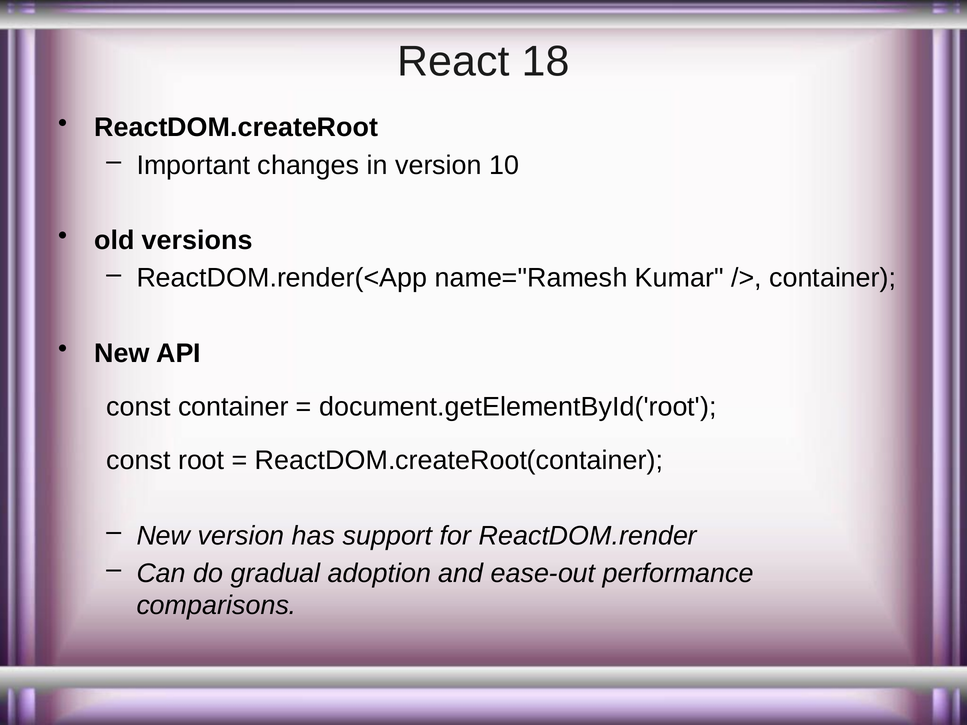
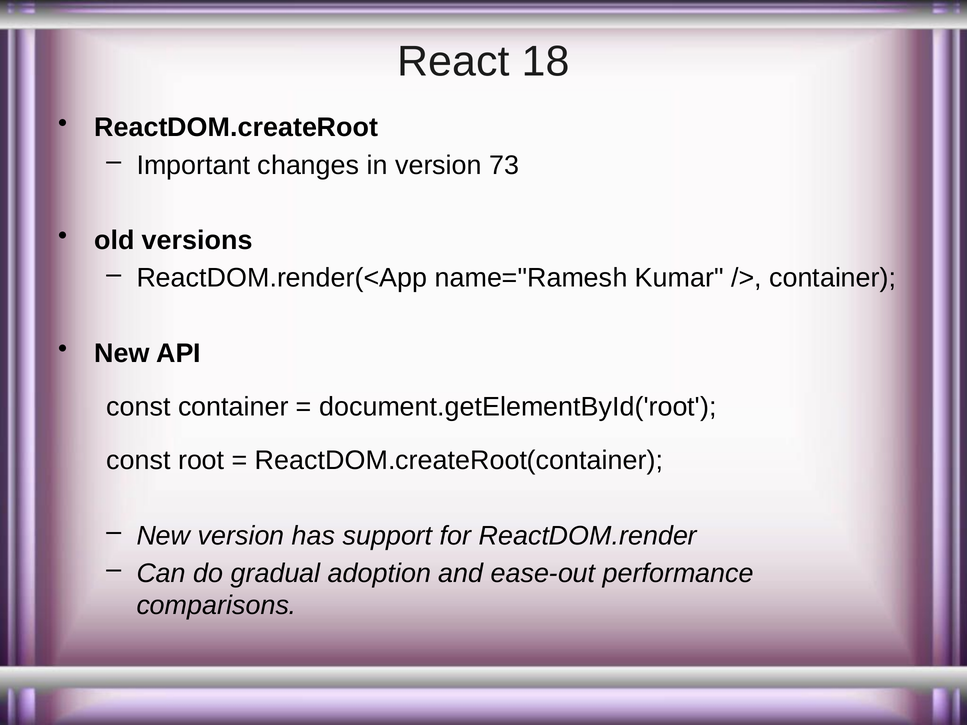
10: 10 -> 73
